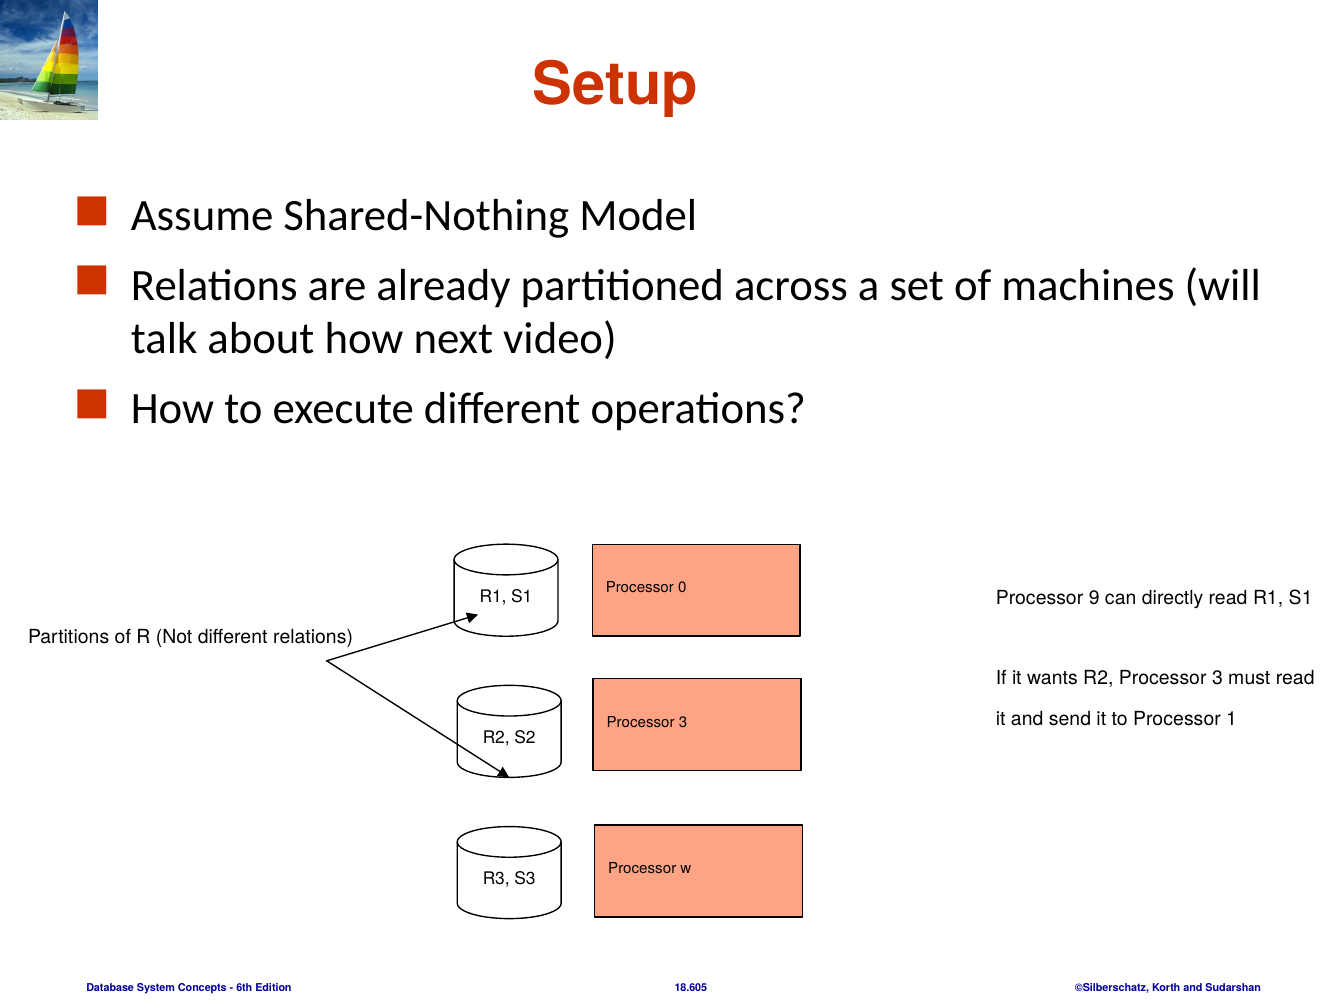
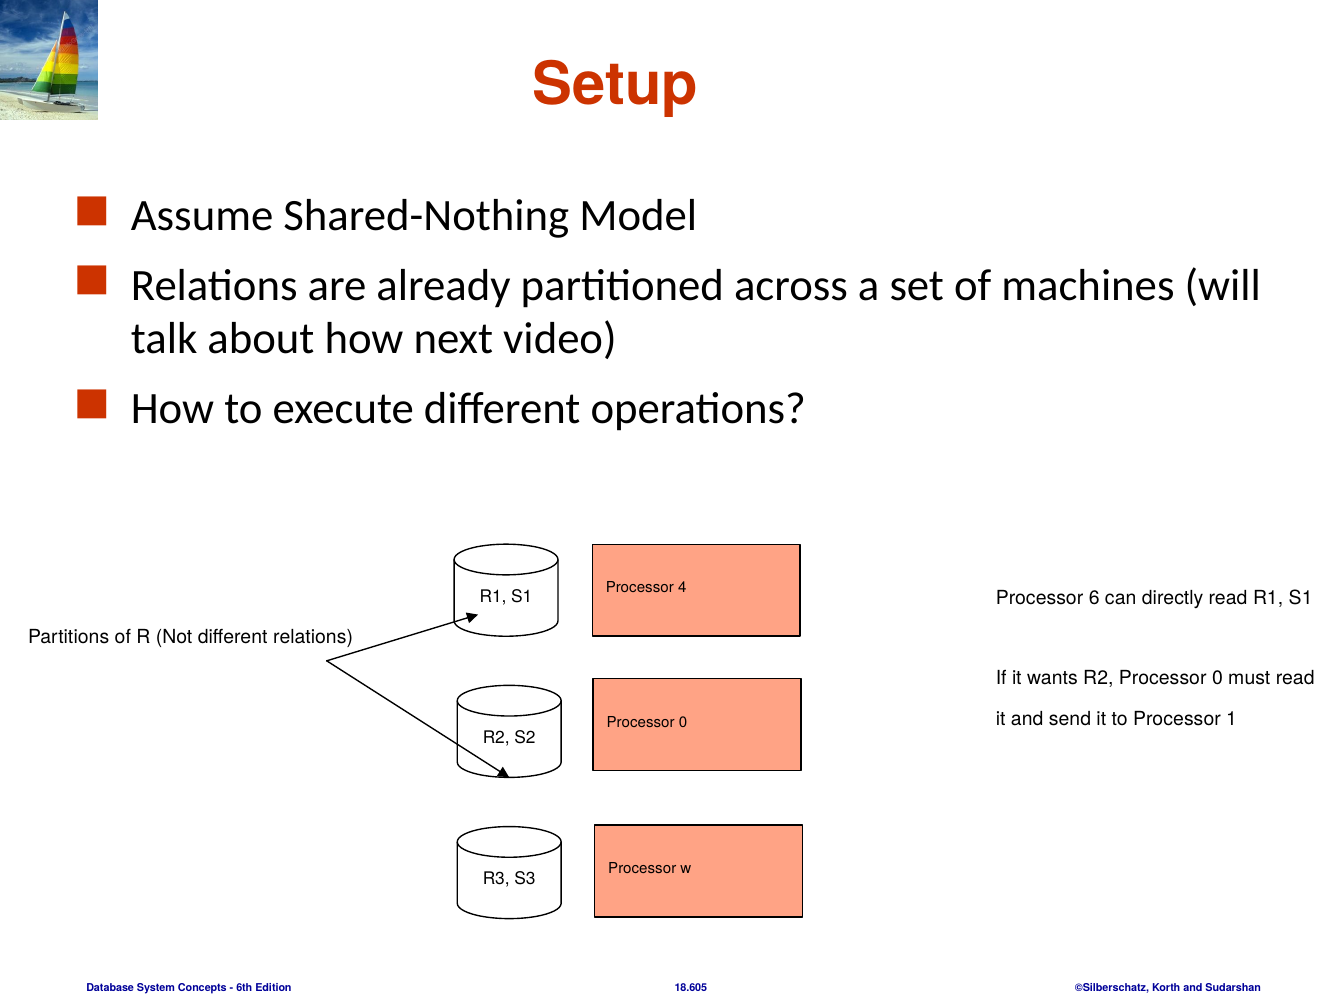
0: 0 -> 4
9: 9 -> 6
R2 Processor 3: 3 -> 0
3 at (683, 722): 3 -> 0
